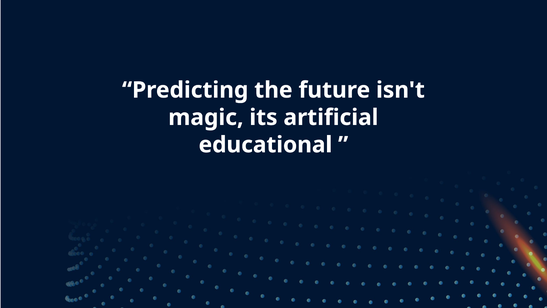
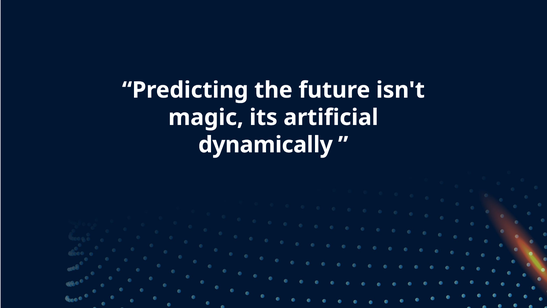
educational: educational -> dynamically
